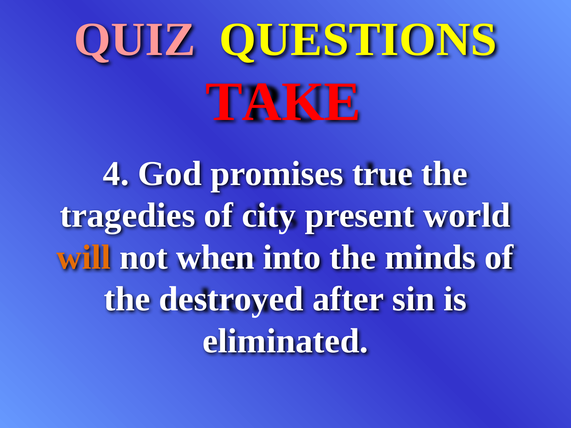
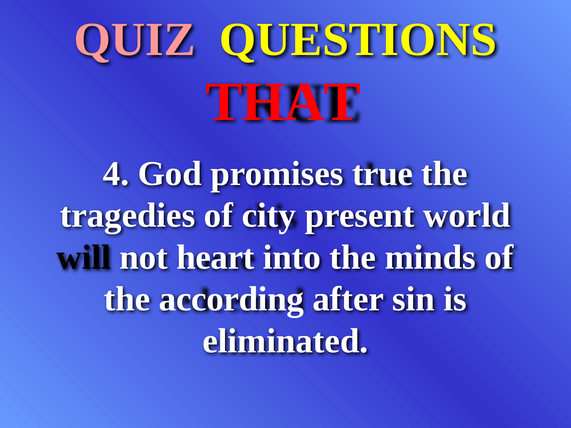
TAKE: TAKE -> THAT
will colour: orange -> black
when: when -> heart
destroyed: destroyed -> according
